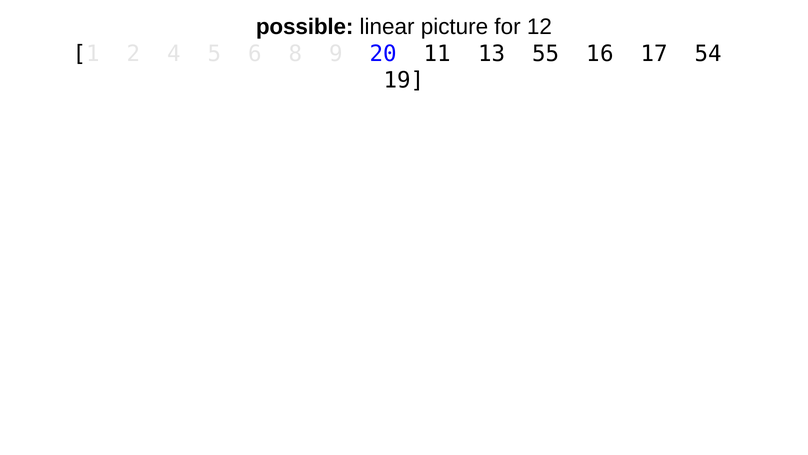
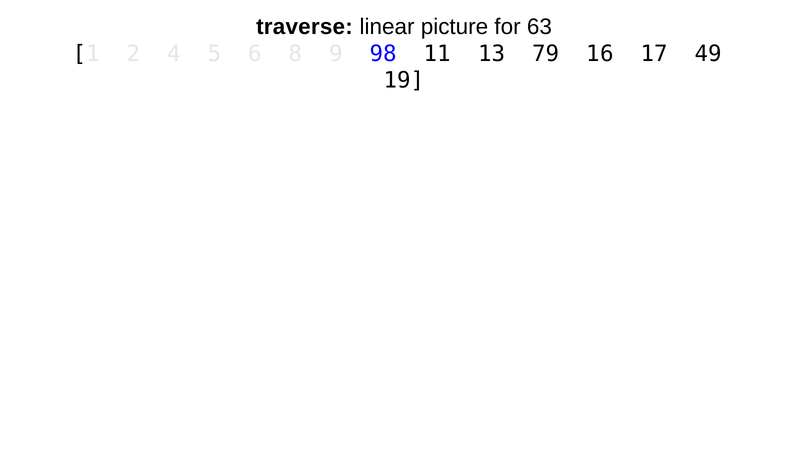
possible: possible -> traverse
12: 12 -> 63
20: 20 -> 98
55: 55 -> 79
54: 54 -> 49
